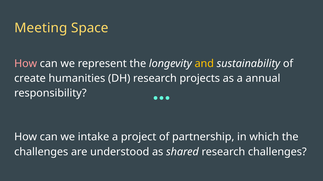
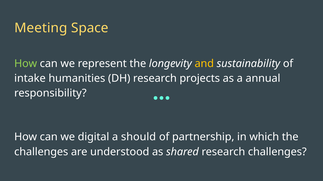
How at (26, 64) colour: pink -> light green
create: create -> intake
intake: intake -> digital
project: project -> should
